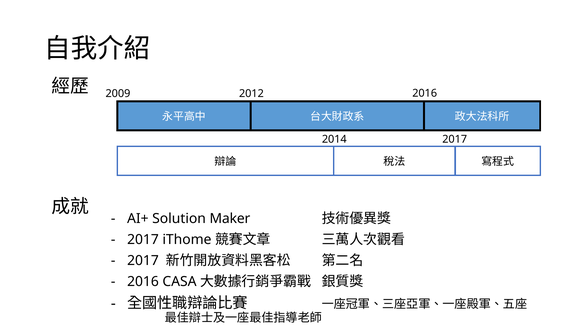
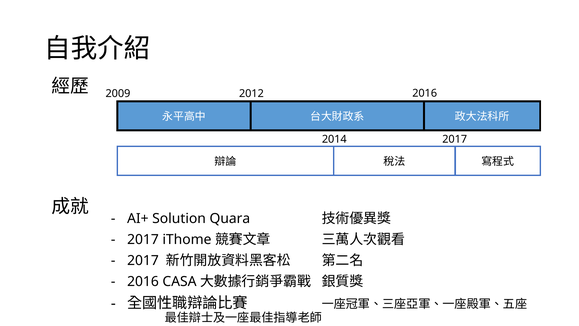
Maker: Maker -> Quara
